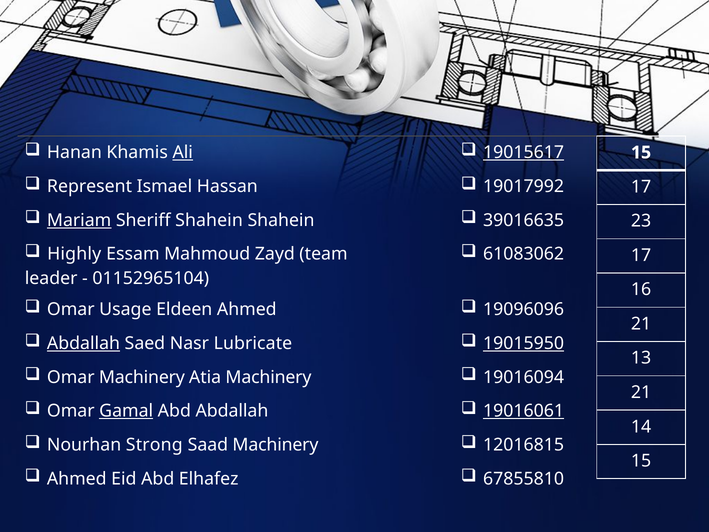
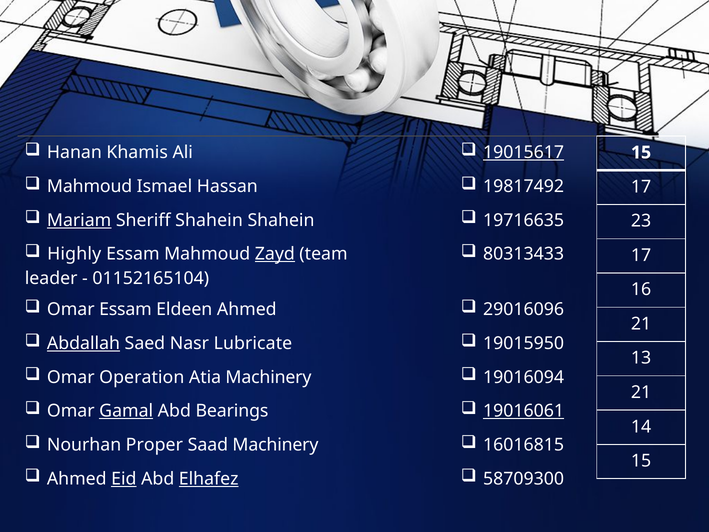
Ali underline: present -> none
Represent at (90, 186): Represent -> Mahmoud
19017992: 19017992 -> 19817492
39016635: 39016635 -> 19716635
Zayd underline: none -> present
61083062: 61083062 -> 80313433
01152965104: 01152965104 -> 01152165104
Omar Usage: Usage -> Essam
19096096: 19096096 -> 29016096
19015950 underline: present -> none
Omar Machinery: Machinery -> Operation
Abd Abdallah: Abdallah -> Bearings
Strong: Strong -> Proper
12016815: 12016815 -> 16016815
Eid underline: none -> present
Elhafez underline: none -> present
67855810: 67855810 -> 58709300
